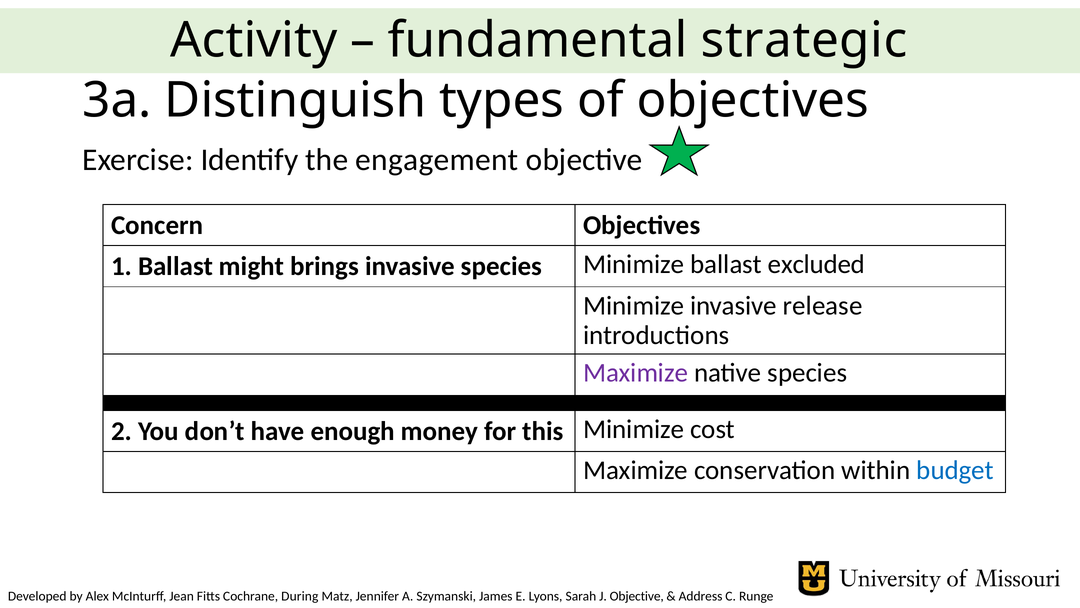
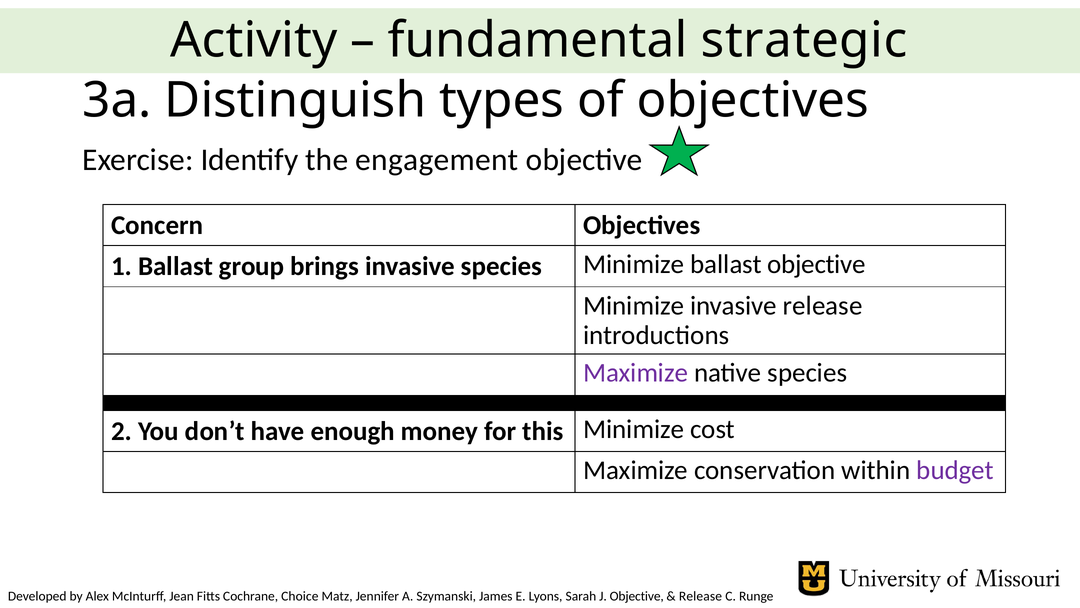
might: might -> group
ballast excluded: excluded -> objective
budget colour: blue -> purple
During: During -> Choice
Address at (701, 596): Address -> Release
